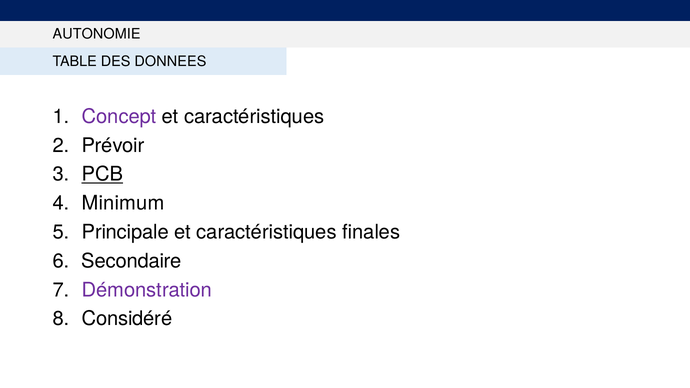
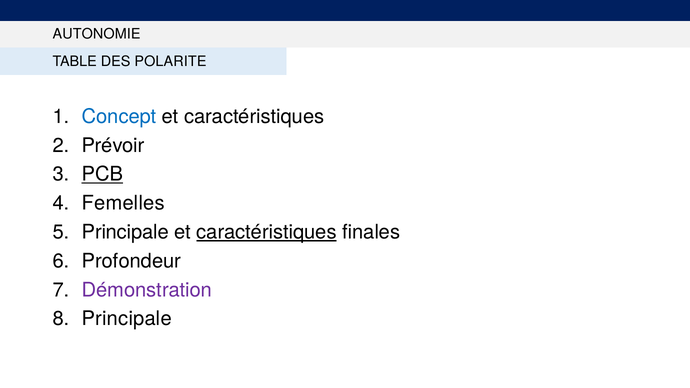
DONNEES: DONNEES -> POLARITE
Concept colour: purple -> blue
Minimum: Minimum -> Femelles
caractéristiques at (266, 232) underline: none -> present
Secondaire: Secondaire -> Profondeur
Considéré at (127, 319): Considéré -> Principale
